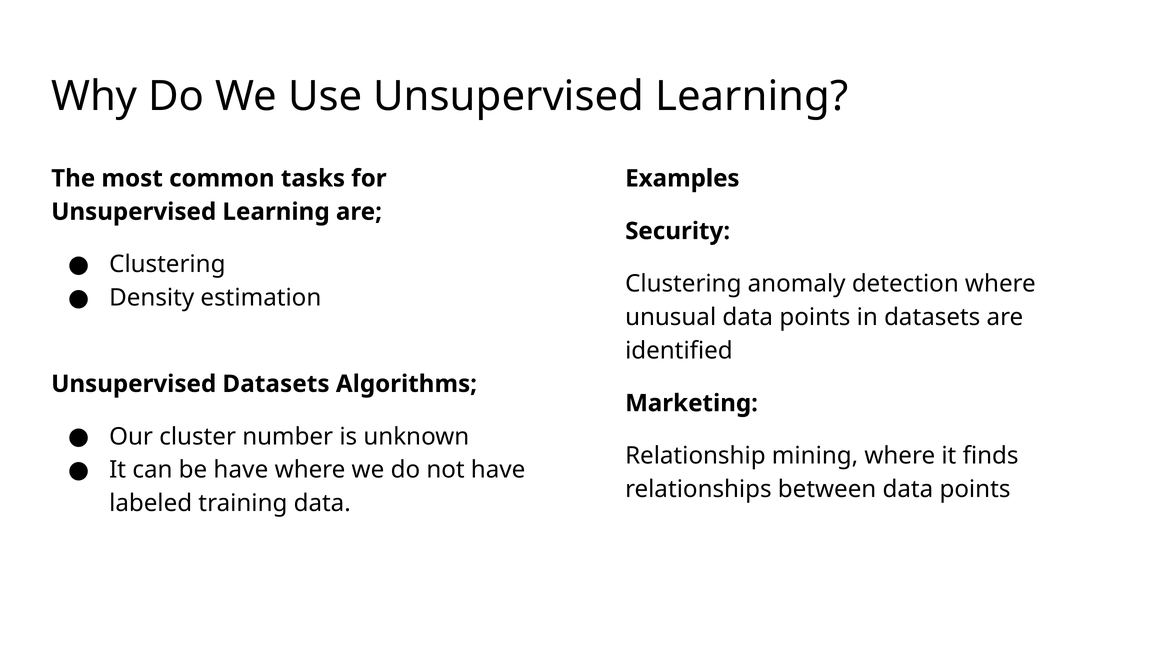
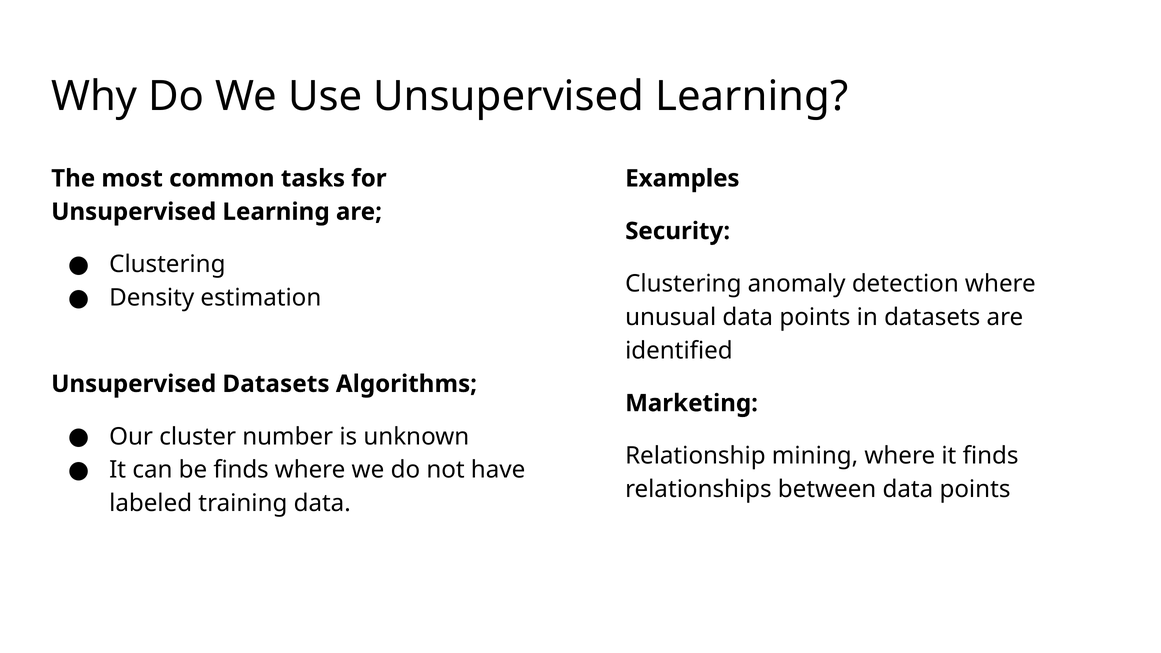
be have: have -> finds
